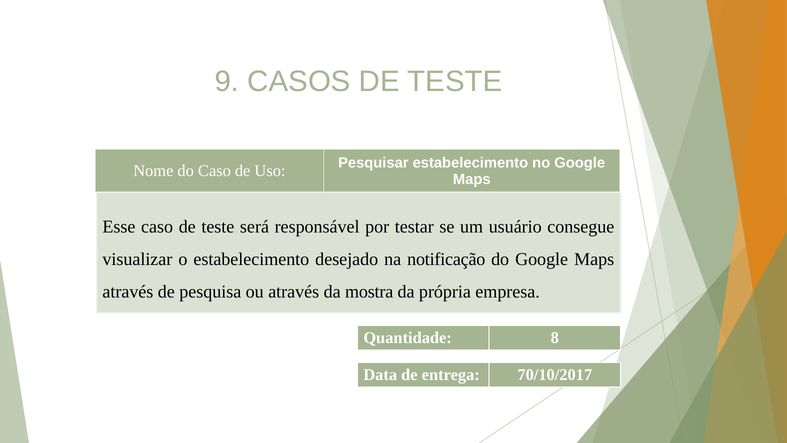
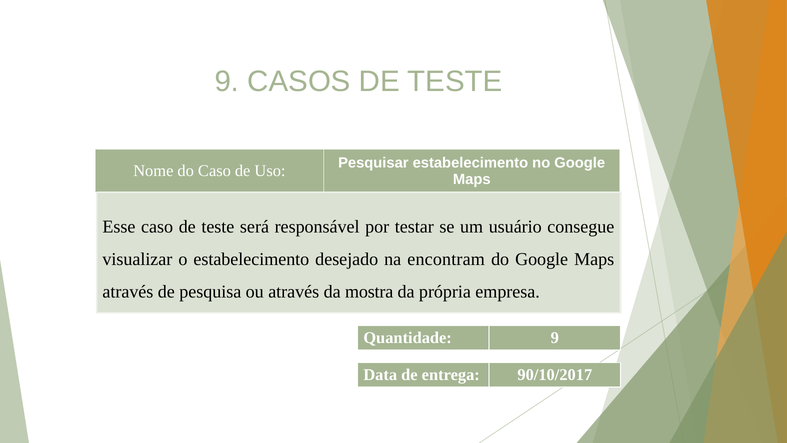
notificação: notificação -> encontram
Quantidade 8: 8 -> 9
70/10/2017: 70/10/2017 -> 90/10/2017
